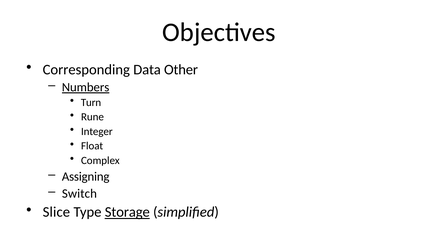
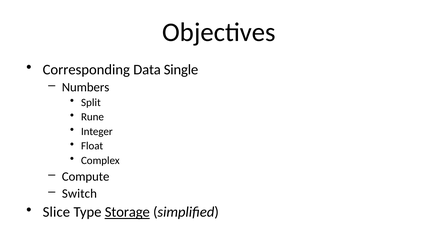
Other: Other -> Single
Numbers underline: present -> none
Turn: Turn -> Split
Assigning: Assigning -> Compute
